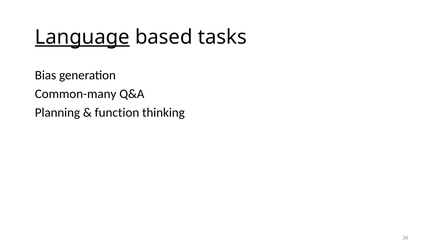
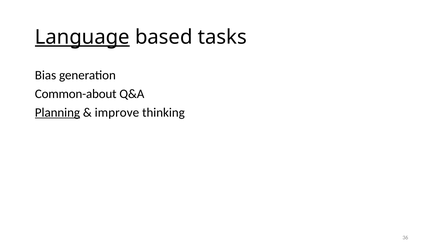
Common-many: Common-many -> Common-about
Planning underline: none -> present
function: function -> improve
